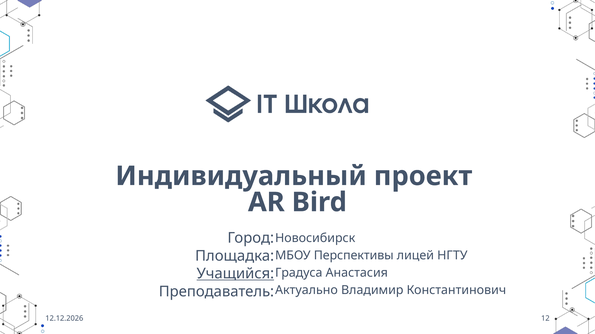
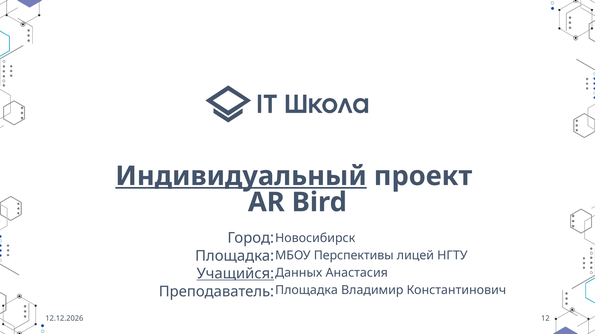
Индивидуальный underline: none -> present
Градуса: Градуса -> Данных
Актуально at (306, 291): Актуально -> Площадка
